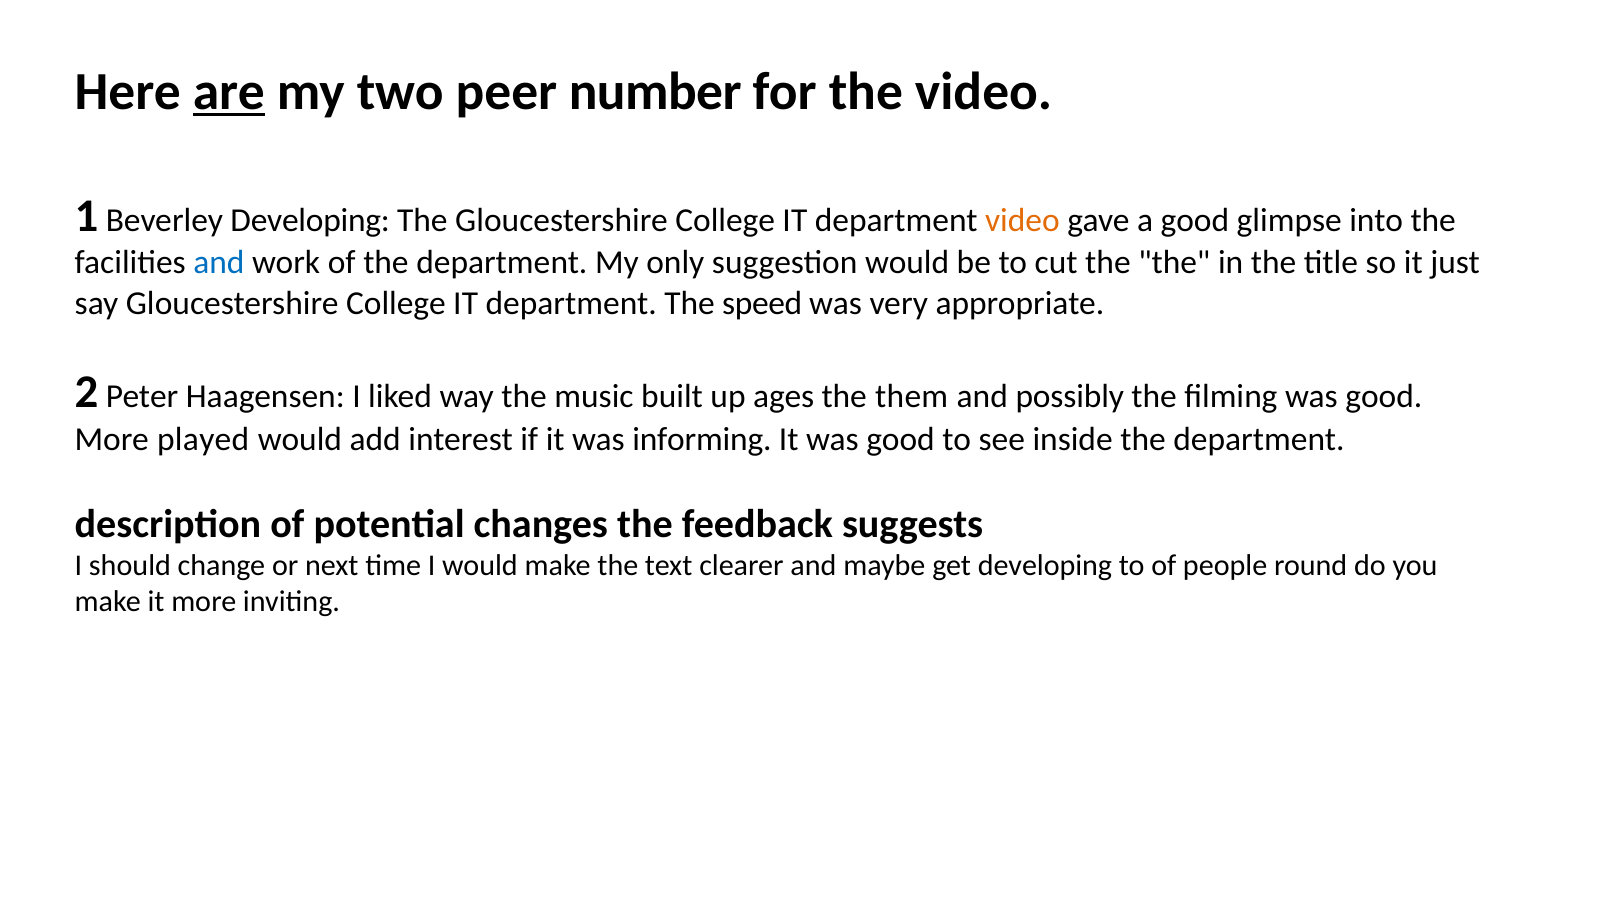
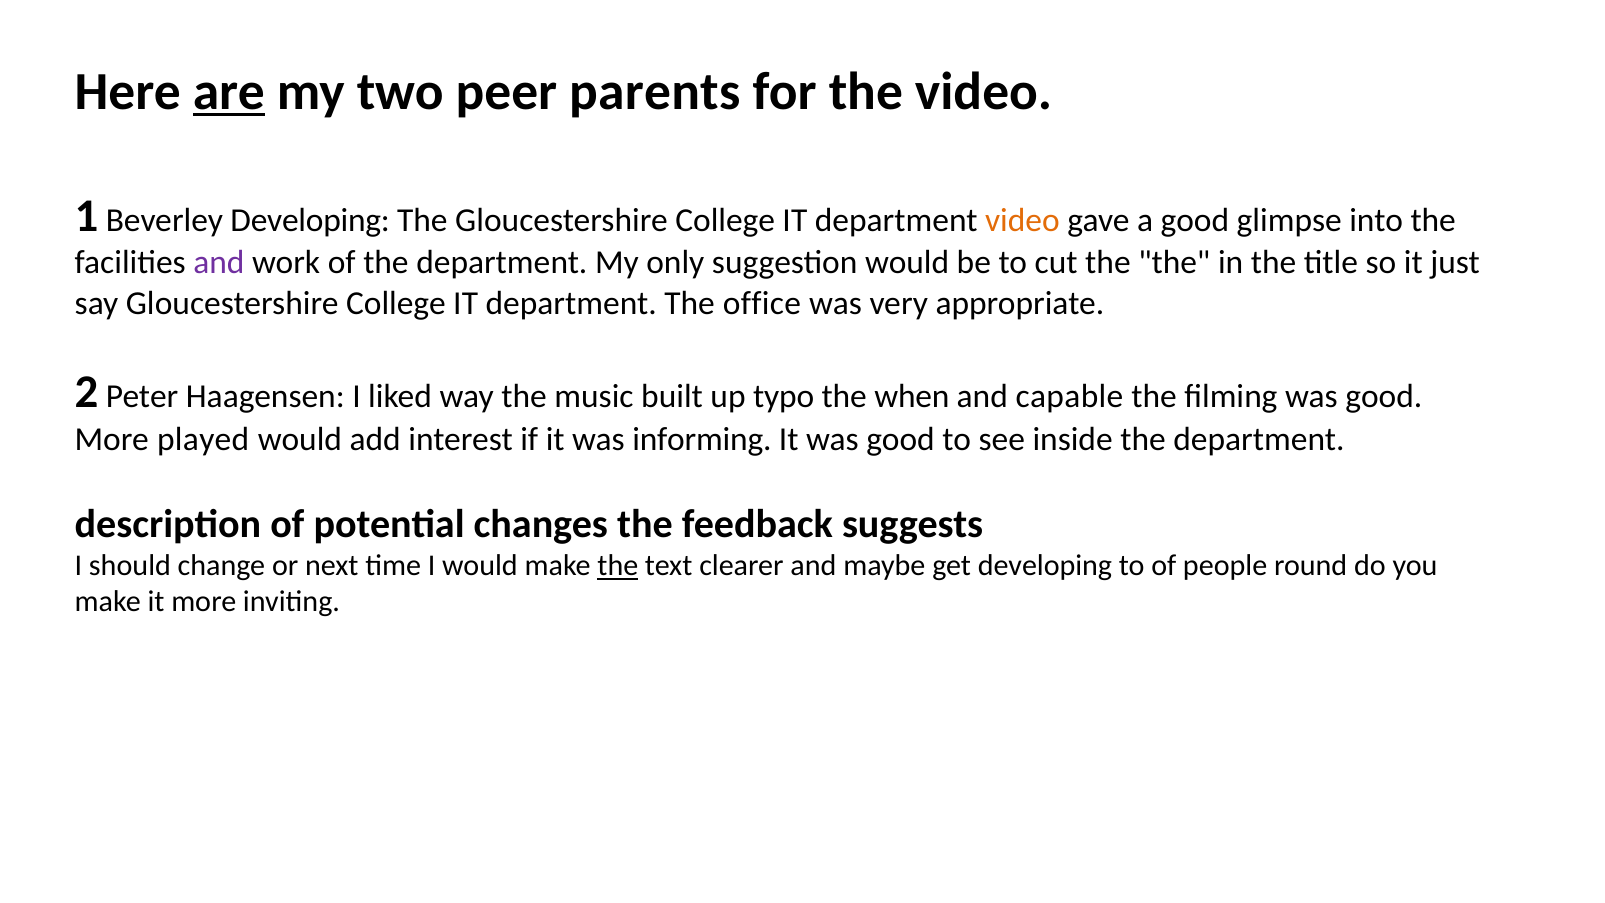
number: number -> parents
and at (219, 263) colour: blue -> purple
speed: speed -> office
ages: ages -> typo
them: them -> when
possibly: possibly -> capable
the at (618, 566) underline: none -> present
